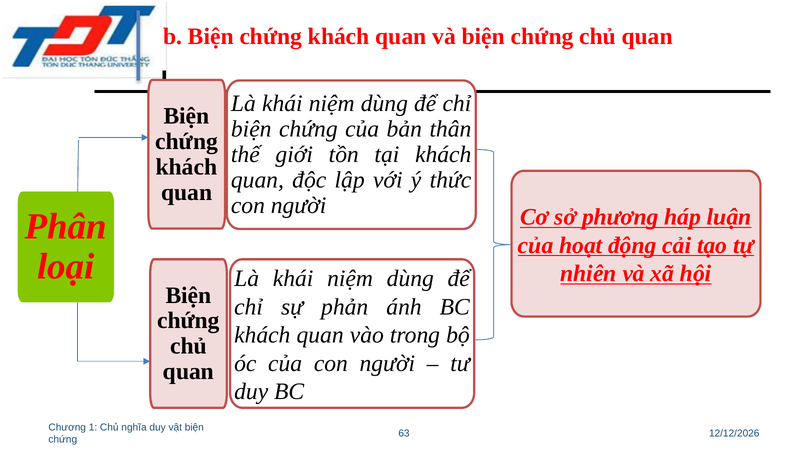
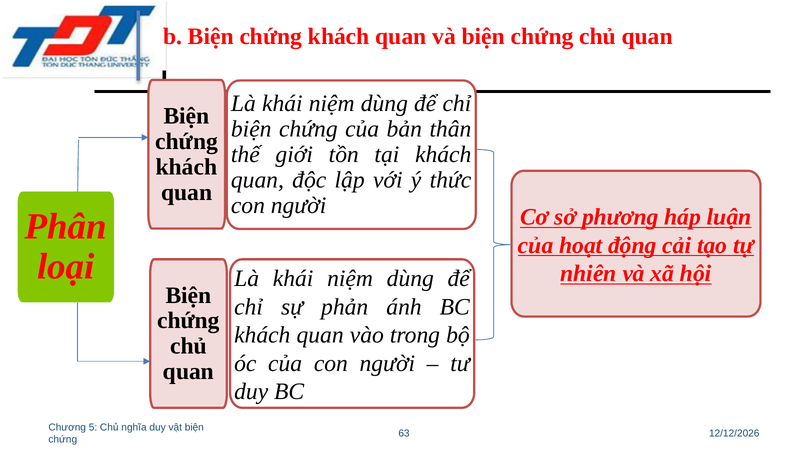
1: 1 -> 5
